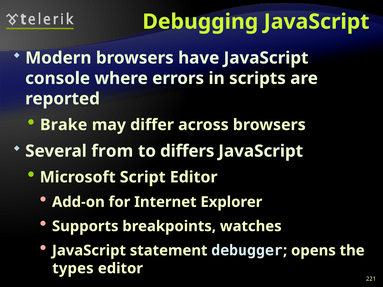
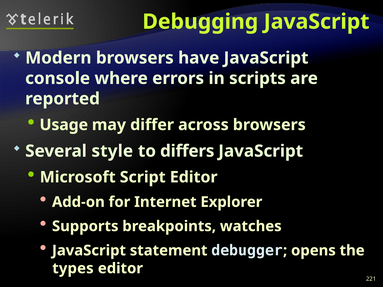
Brake: Brake -> Usage
from: from -> style
